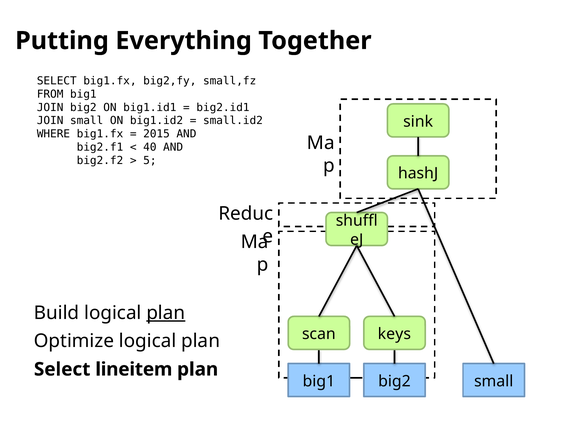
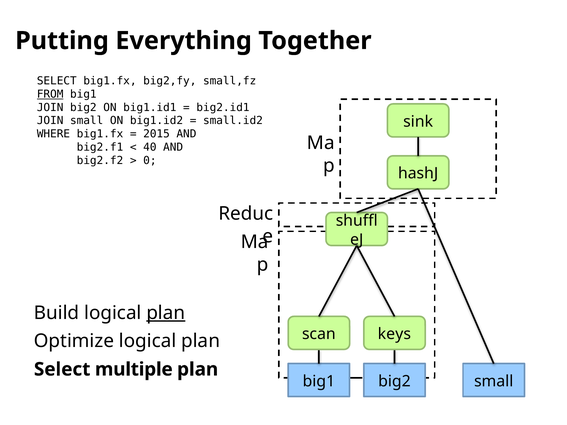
FROM underline: none -> present
5: 5 -> 0
lineitem: lineitem -> multiple
